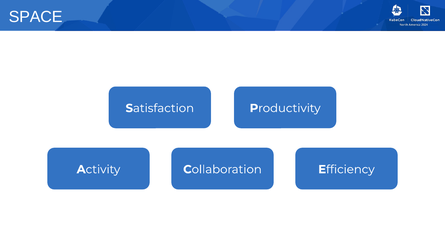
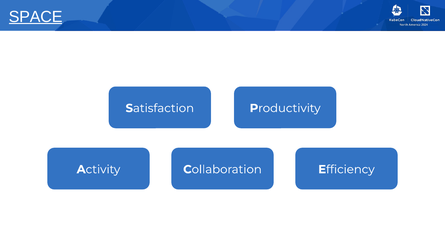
SPACE underline: none -> present
